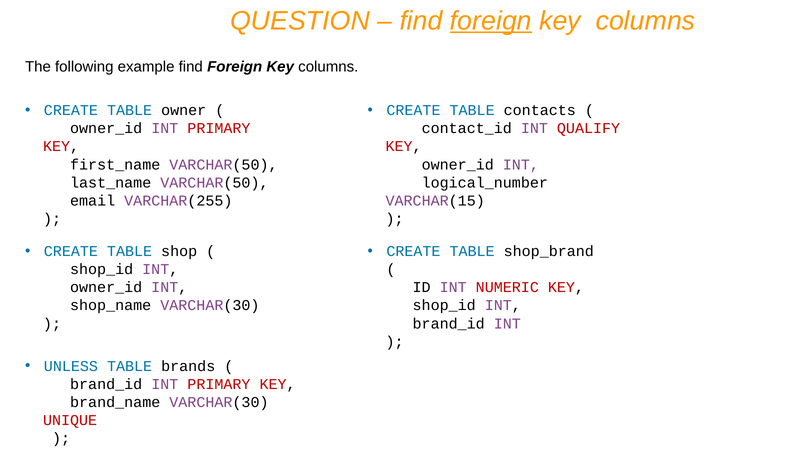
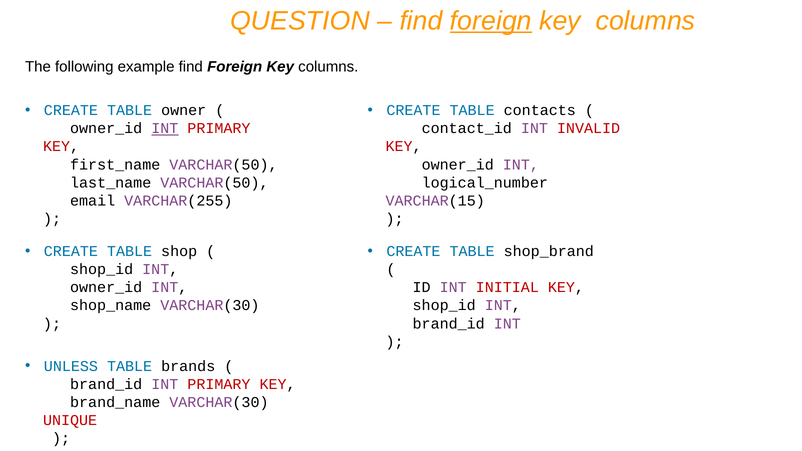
INT at (165, 129) underline: none -> present
QUALIFY: QUALIFY -> INVALID
NUMERIC: NUMERIC -> INITIAL
